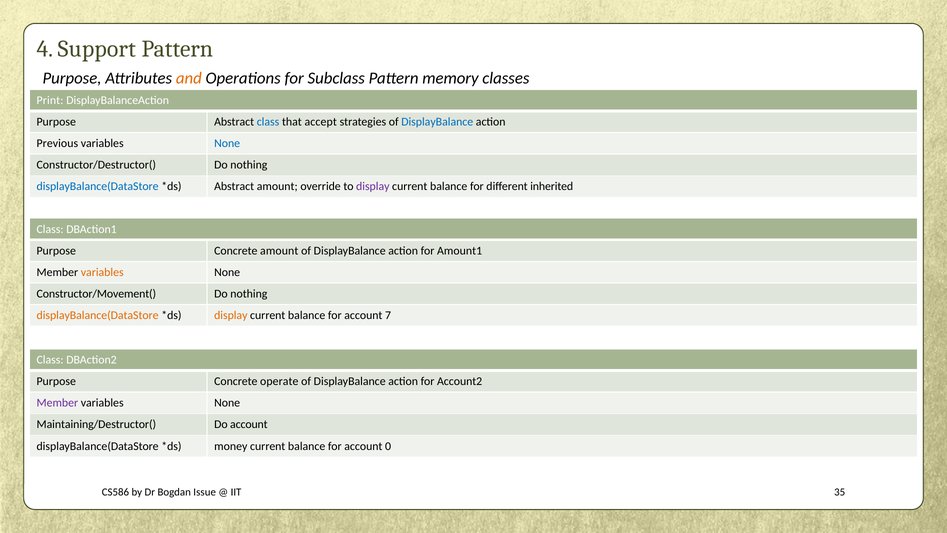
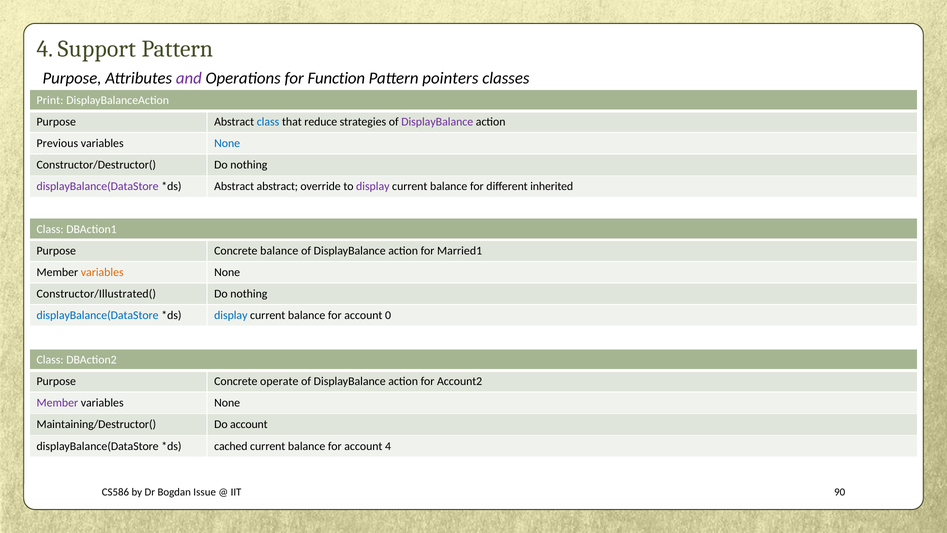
and colour: orange -> purple
Subclass: Subclass -> Function
memory: memory -> pointers
accept: accept -> reduce
DisplayBalance at (437, 122) colour: blue -> purple
displayBalance(DataStore at (98, 187) colour: blue -> purple
Abstract amount: amount -> abstract
Concrete amount: amount -> balance
Amount1: Amount1 -> Married1
Constructor/Movement(: Constructor/Movement( -> Constructor/Illustrated(
displayBalance(DataStore at (98, 315) colour: orange -> blue
display at (231, 315) colour: orange -> blue
7: 7 -> 0
money: money -> cached
account 0: 0 -> 4
35: 35 -> 90
